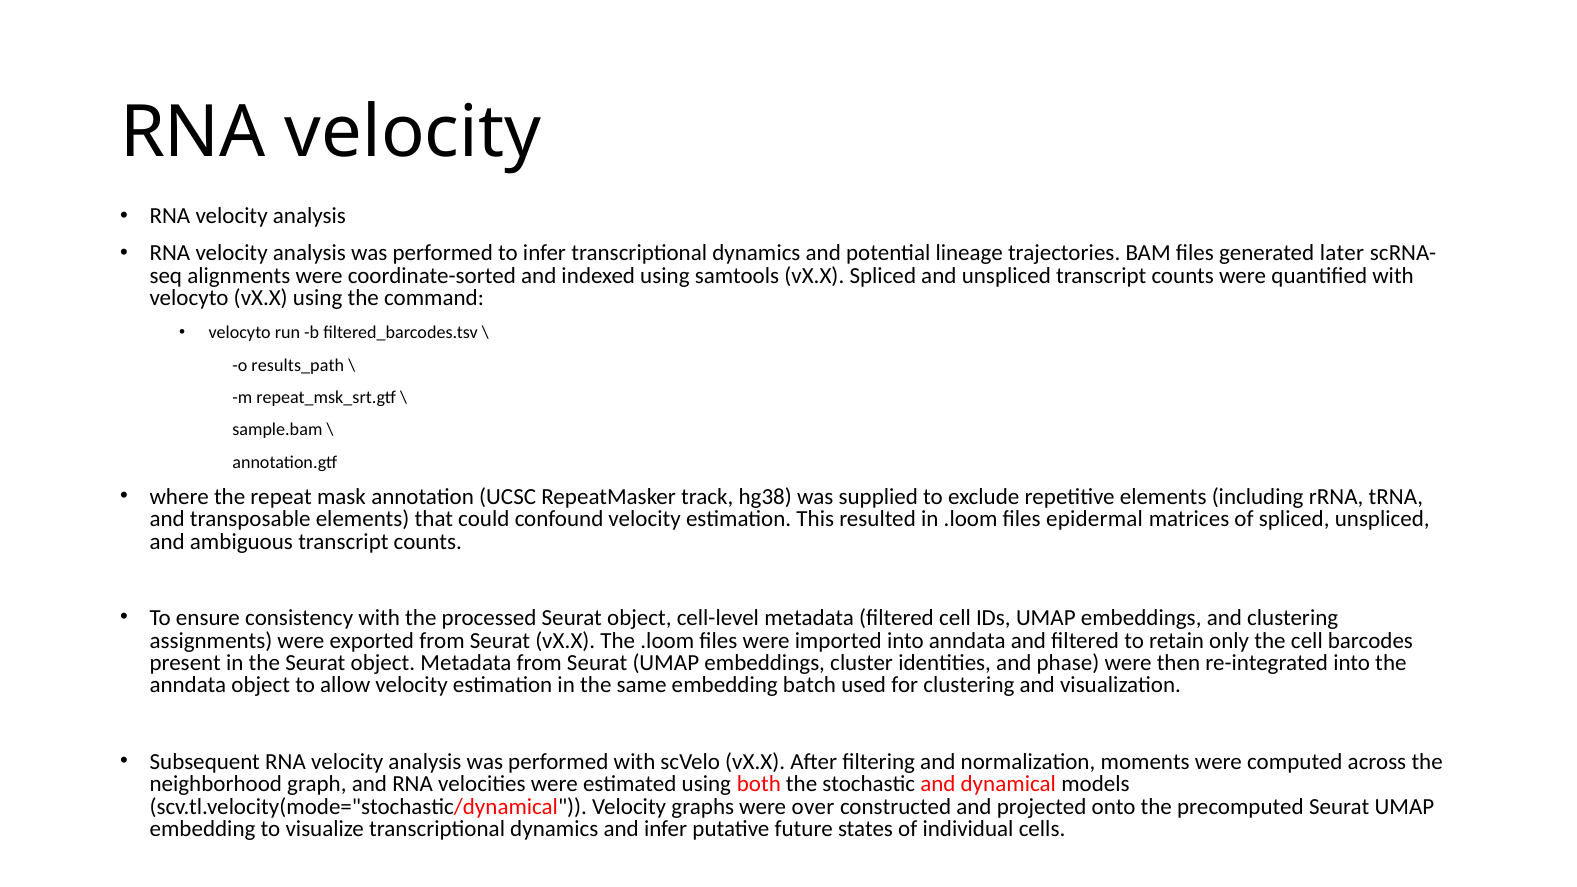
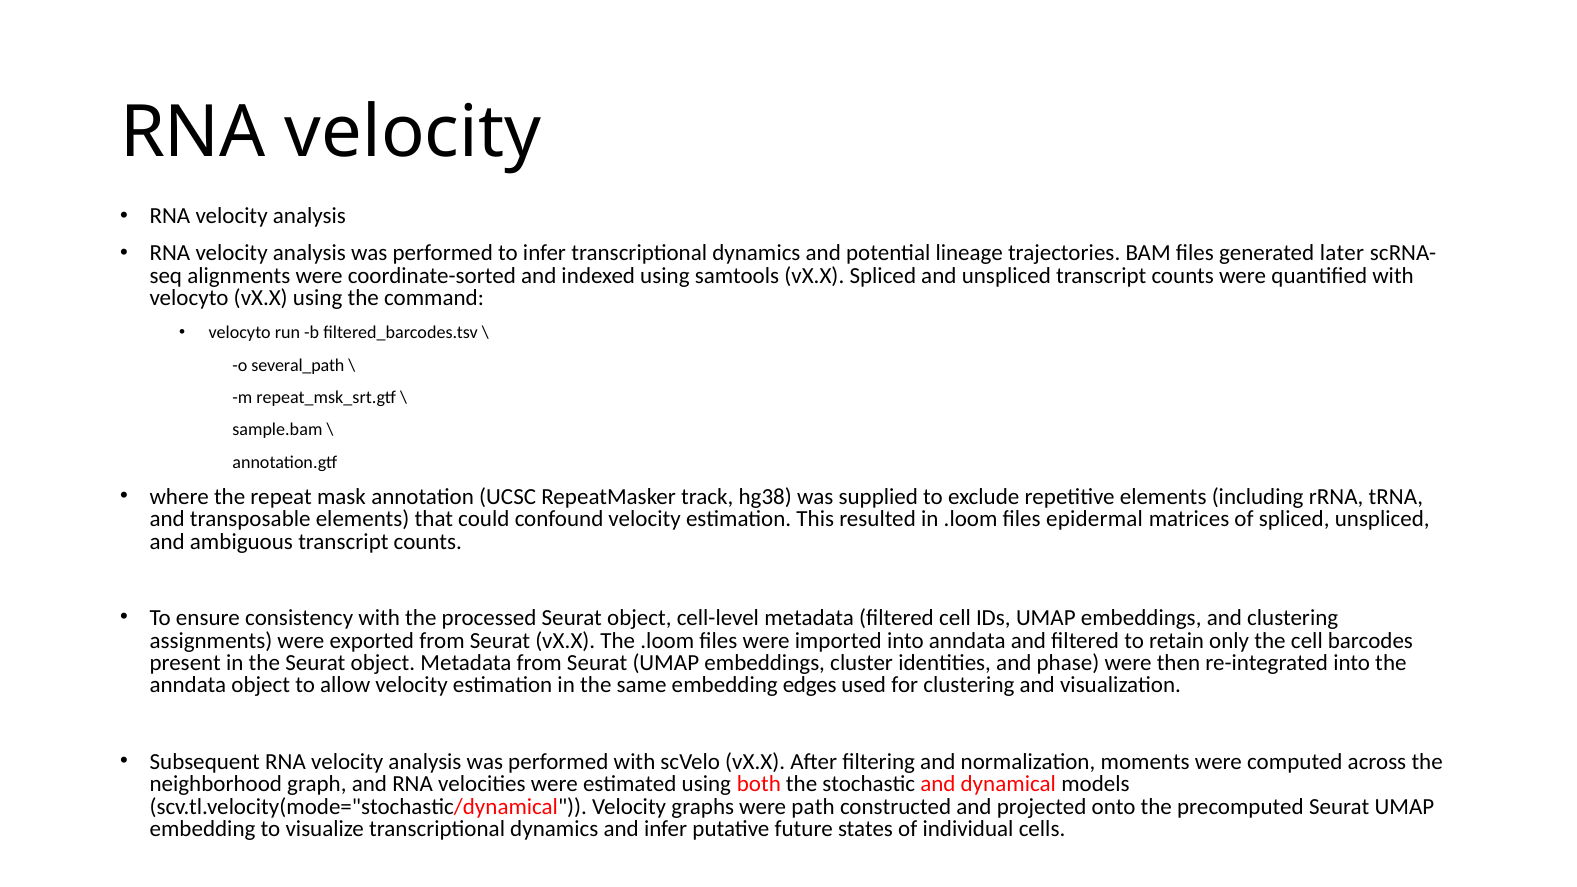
results_path: results_path -> several_path
batch: batch -> edges
over: over -> path
